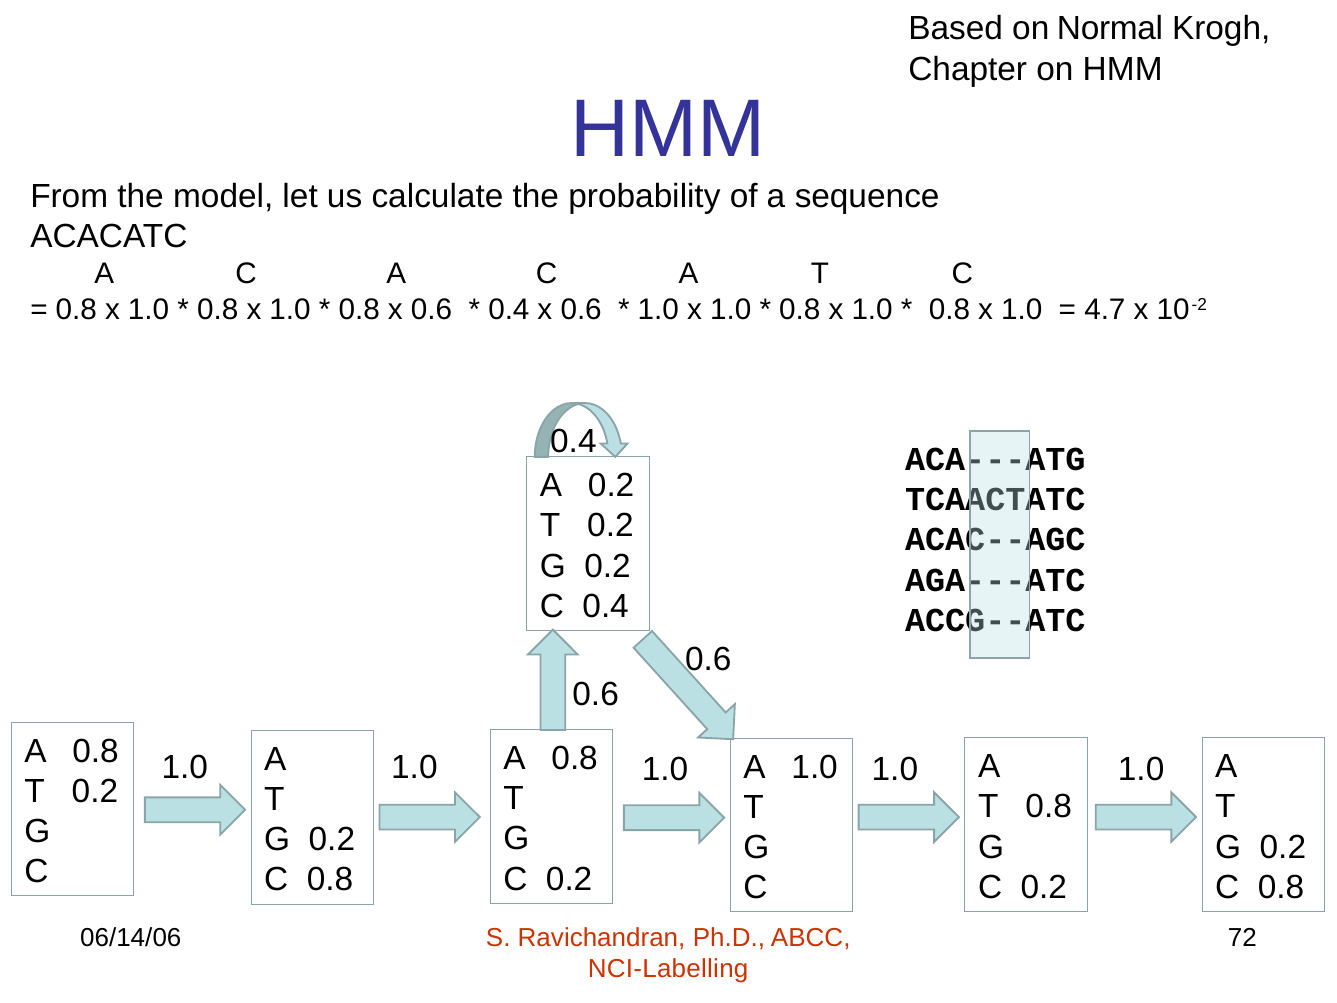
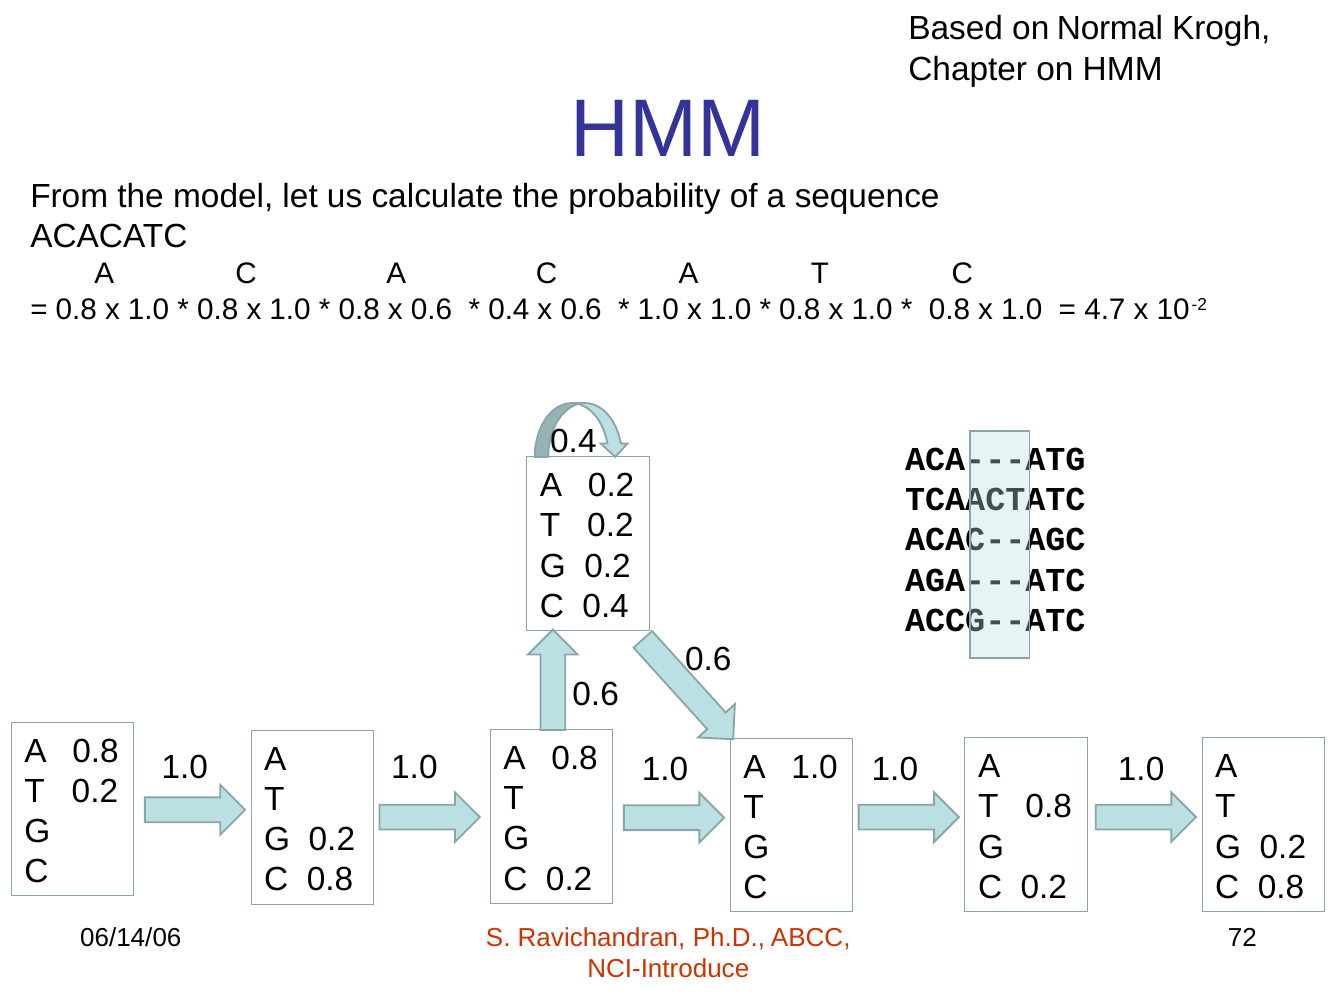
NCI-Labelling: NCI-Labelling -> NCI-Introduce
